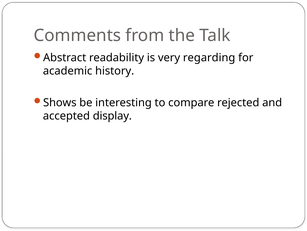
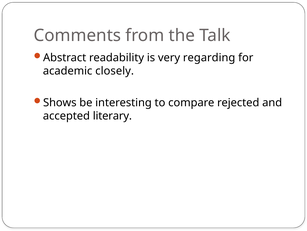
history: history -> closely
display: display -> literary
